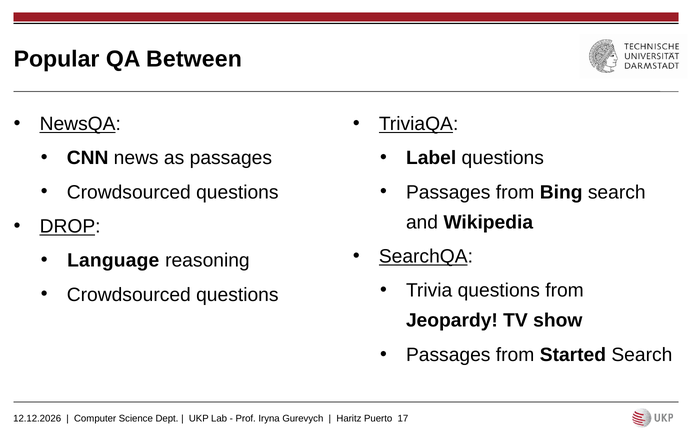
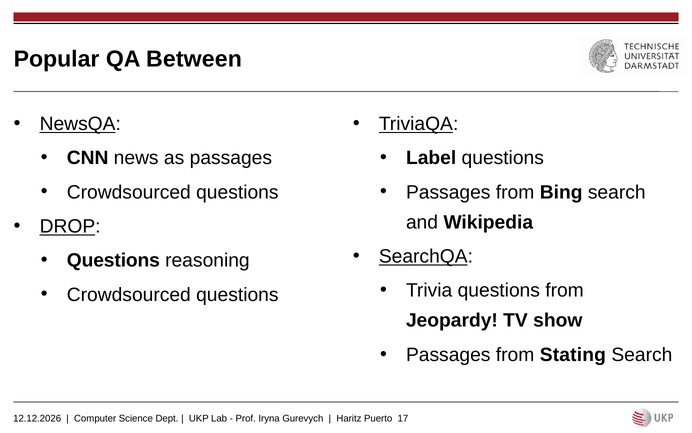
Language at (113, 260): Language -> Questions
Started: Started -> Stating
